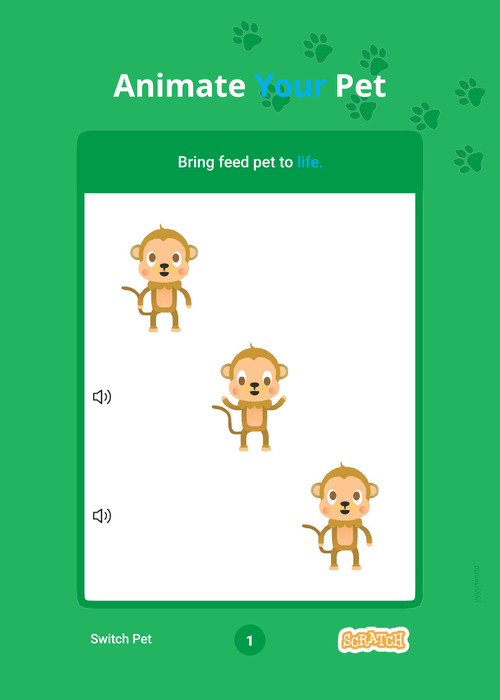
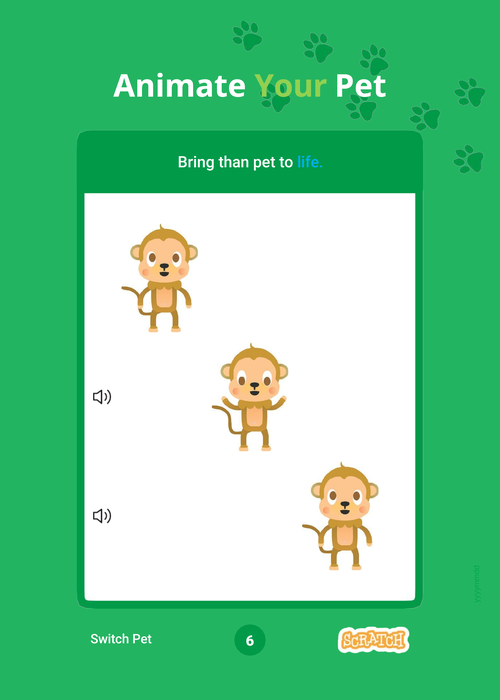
Your colour: light blue -> light green
feed: feed -> than
1: 1 -> 6
